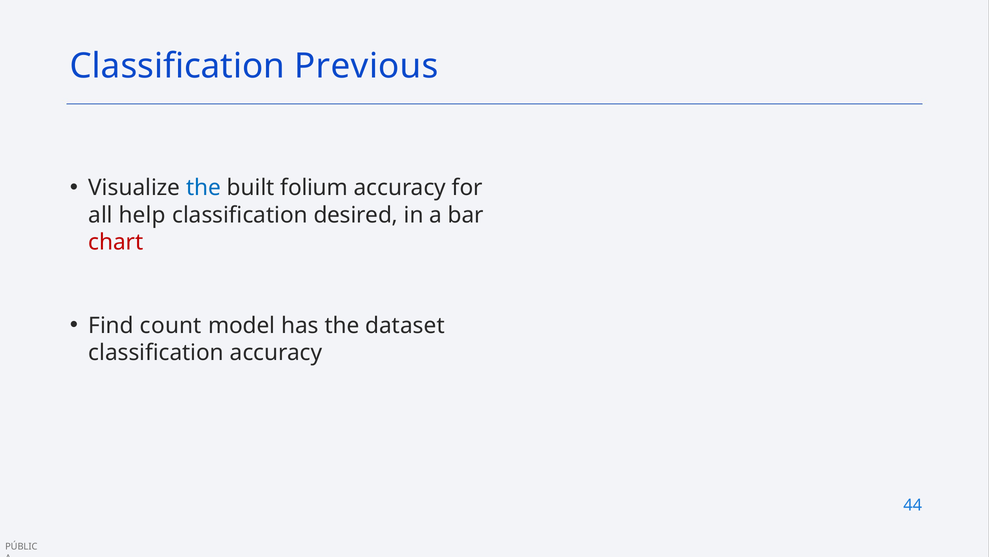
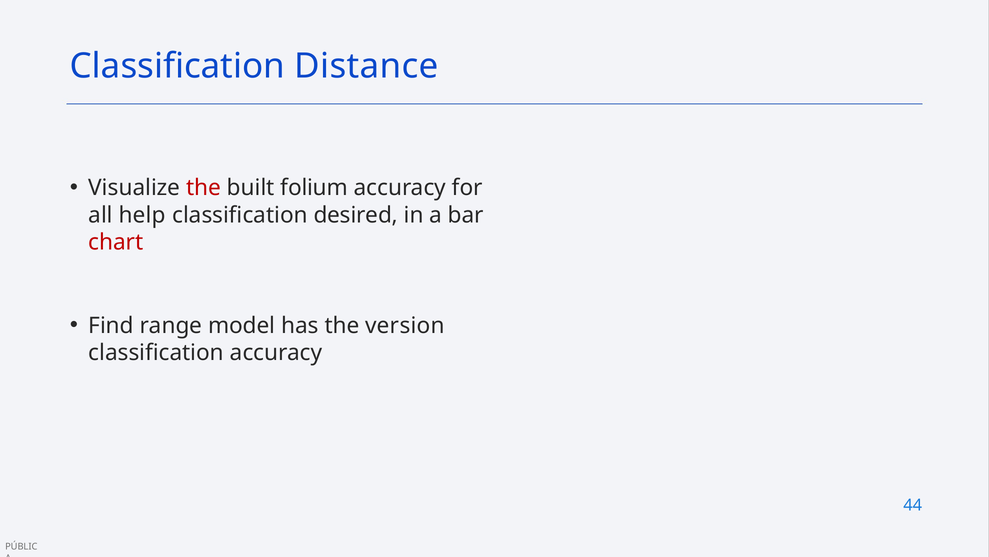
Previous: Previous -> Distance
the at (204, 188) colour: blue -> red
count: count -> range
dataset: dataset -> version
